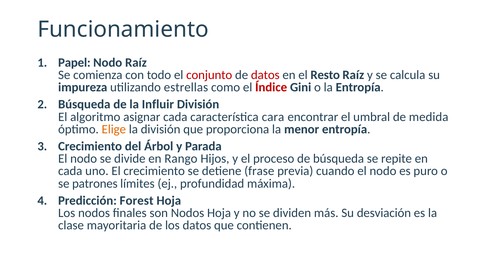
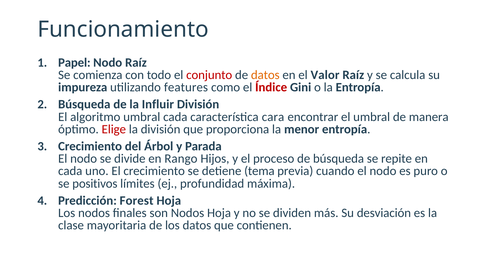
datos at (265, 75) colour: red -> orange
Resto: Resto -> Valor
estrellas: estrellas -> features
algoritmo asignar: asignar -> umbral
medida: medida -> manera
Elige colour: orange -> red
frase: frase -> tema
patrones: patrones -> positivos
